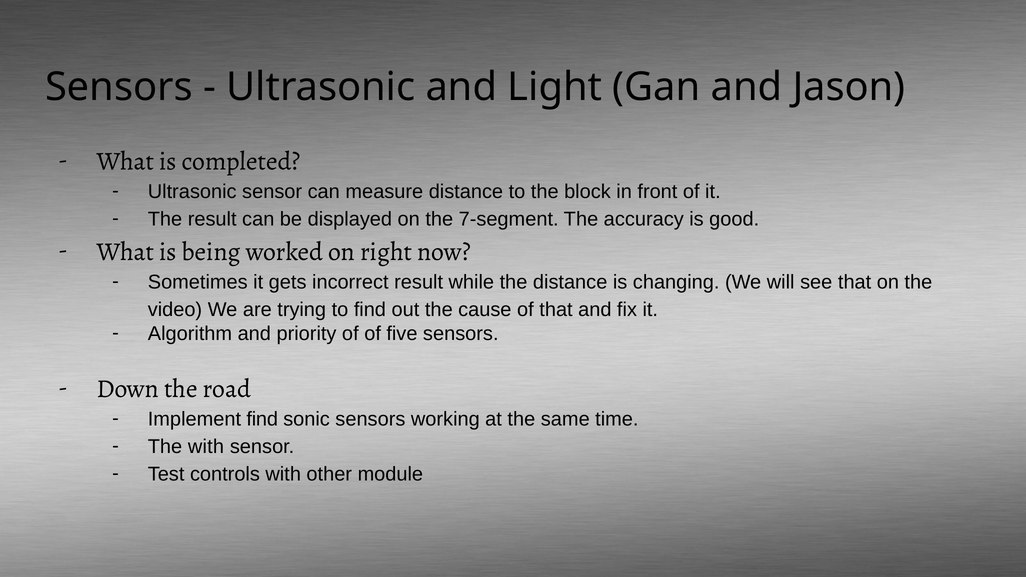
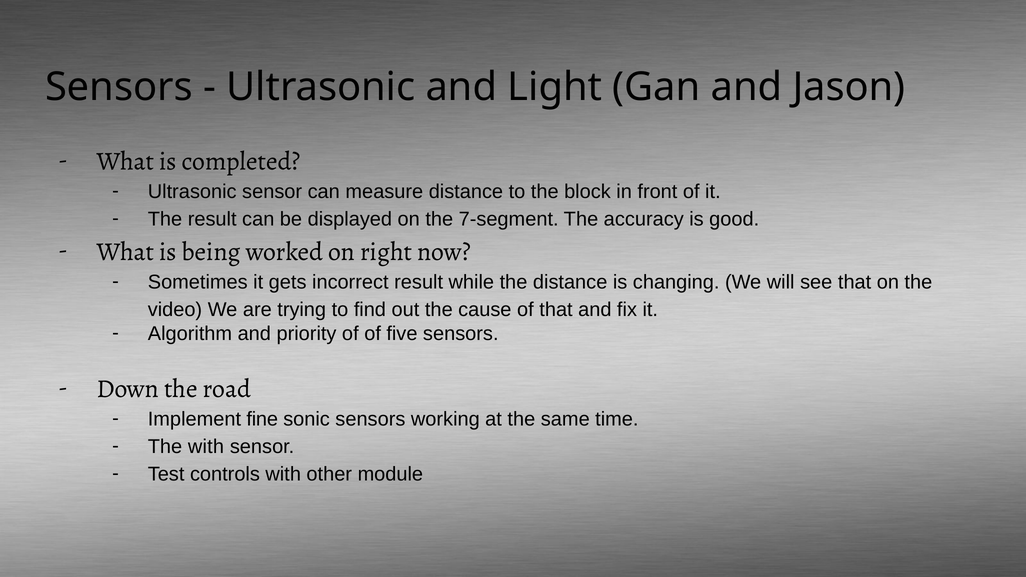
Implement find: find -> fine
